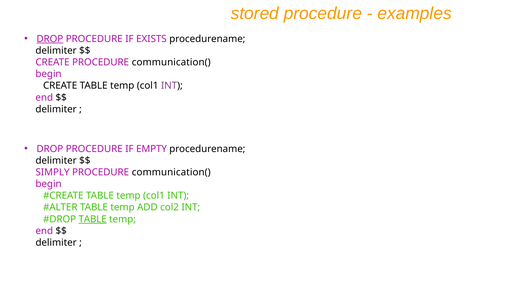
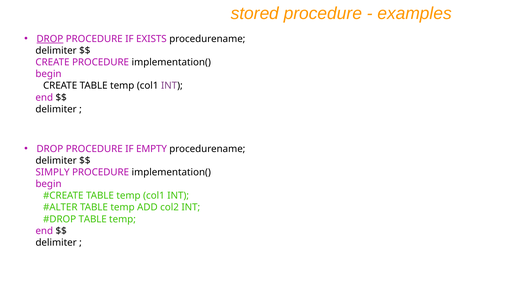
CREATE PROCEDURE communication(: communication( -> implementation(
communication( at (171, 172): communication( -> implementation(
TABLE at (93, 219) underline: present -> none
